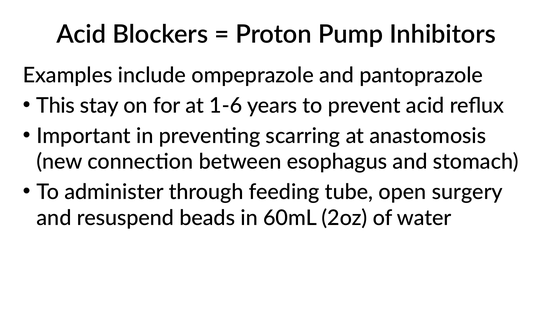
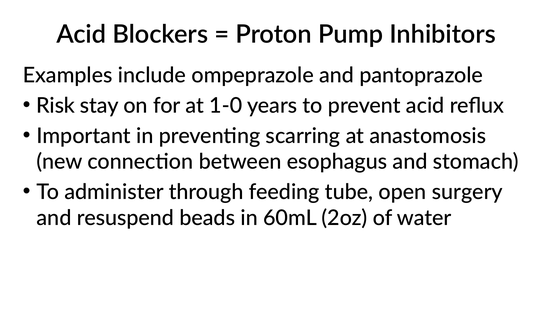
This: This -> Risk
1-6: 1-6 -> 1-0
